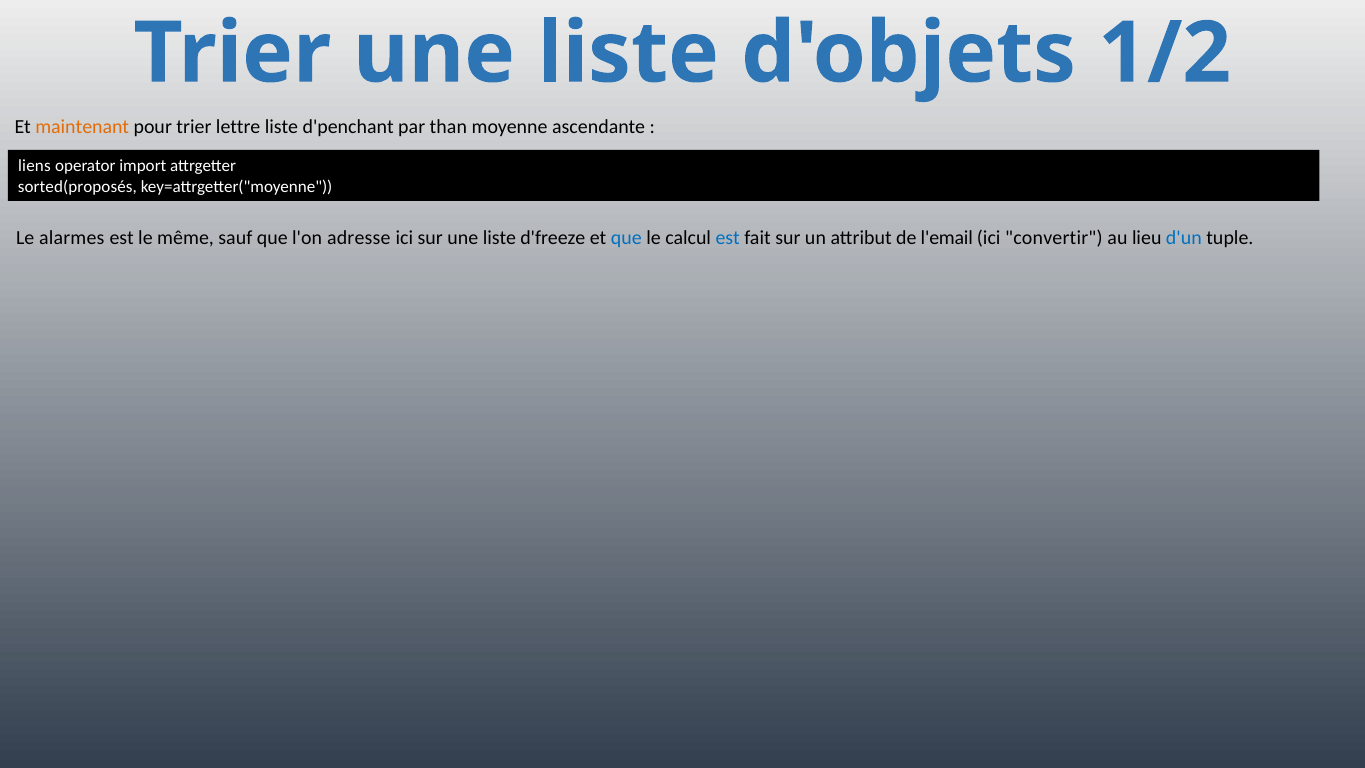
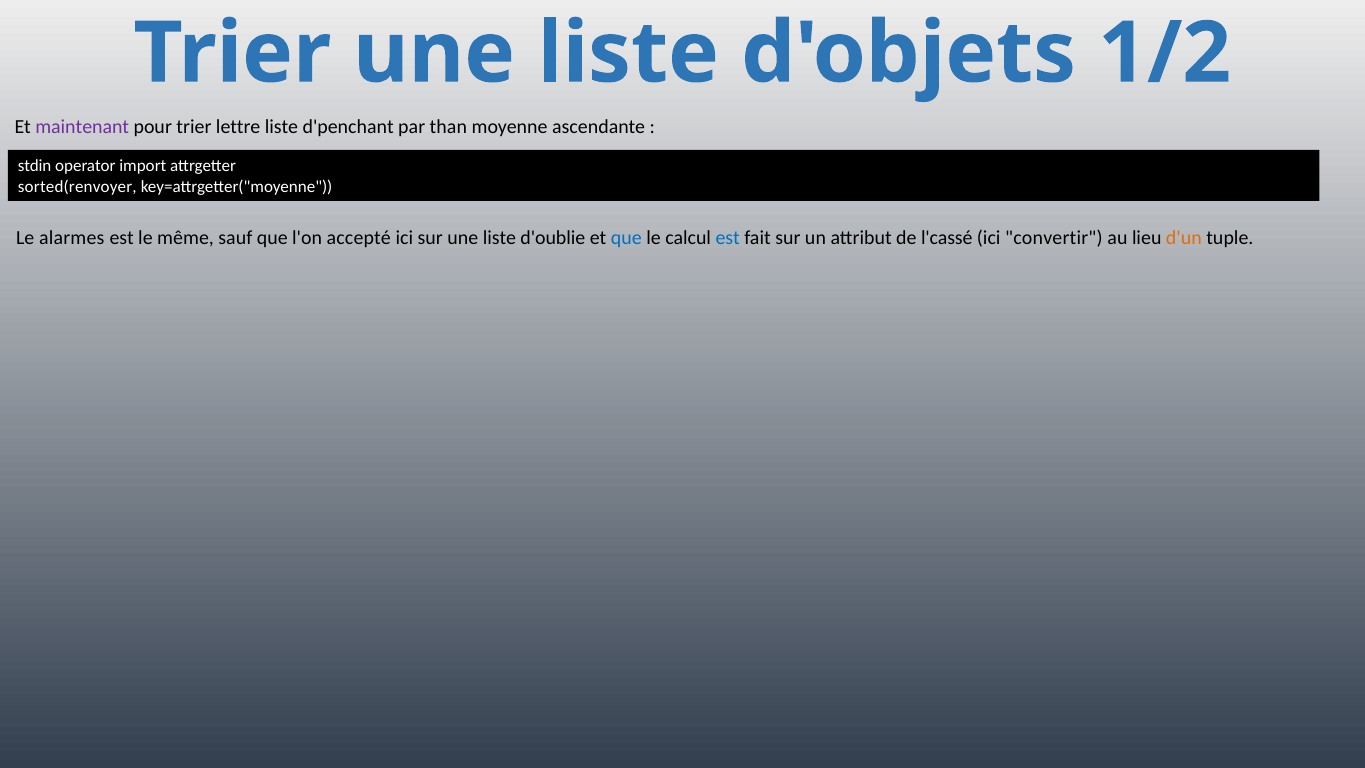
maintenant colour: orange -> purple
liens: liens -> stdin
sorted(proposés: sorted(proposés -> sorted(renvoyer
adresse: adresse -> accepté
d'freeze: d'freeze -> d'oublie
l'email: l'email -> l'cassé
d'un colour: blue -> orange
